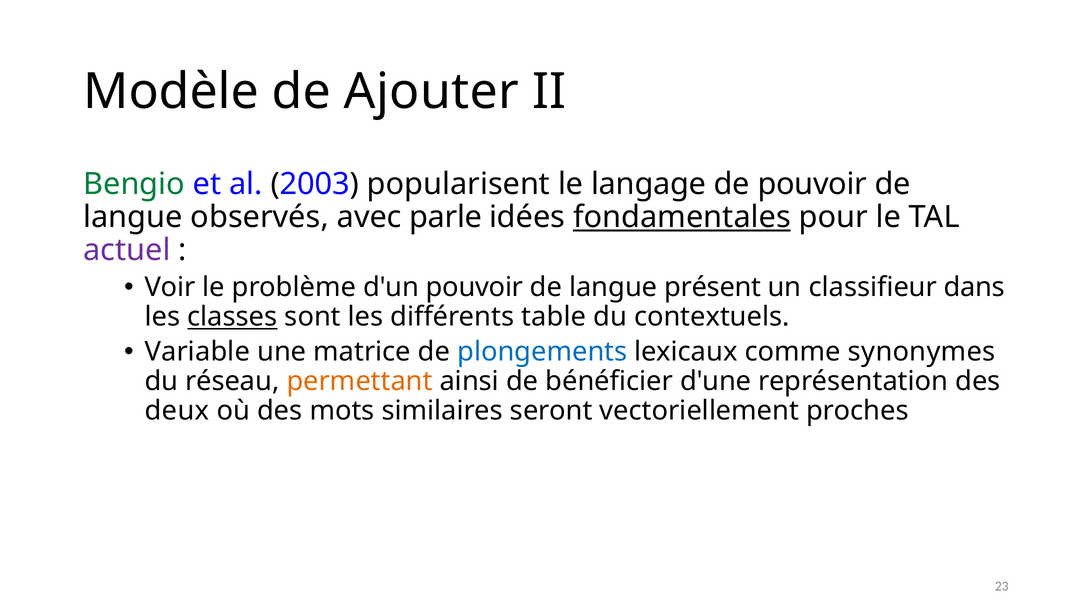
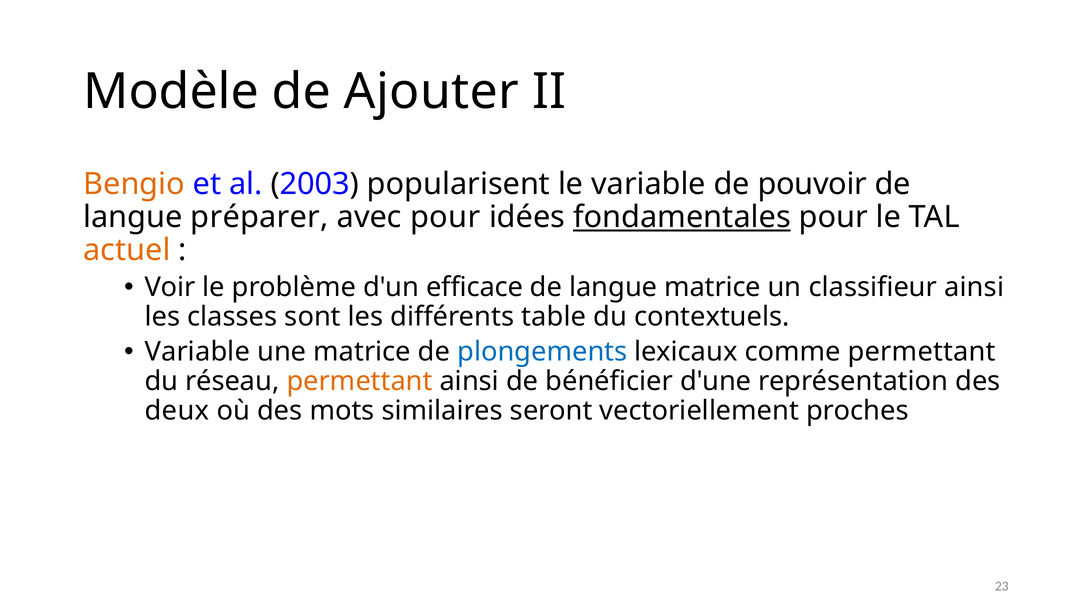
Bengio colour: green -> orange
le langage: langage -> variable
observés: observés -> préparer
avec parle: parle -> pour
actuel colour: purple -> orange
d'un pouvoir: pouvoir -> efficace
langue présent: présent -> matrice
classifieur dans: dans -> ainsi
classes underline: present -> none
comme synonymes: synonymes -> permettant
